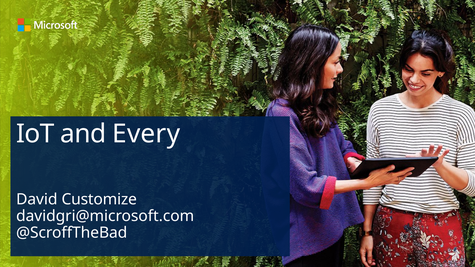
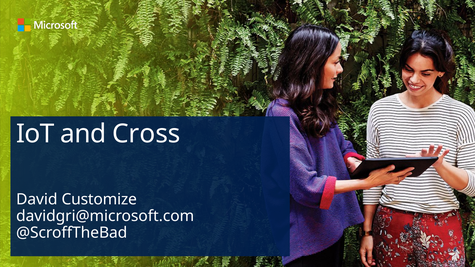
Every: Every -> Cross
